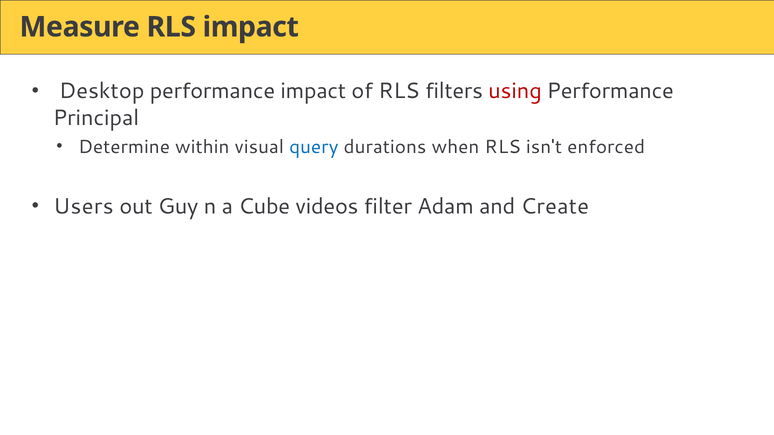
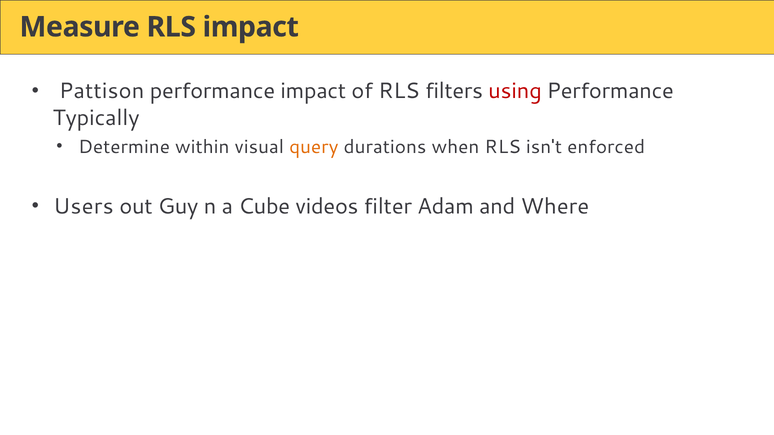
Desktop: Desktop -> Pattison
Principal: Principal -> Typically
query colour: blue -> orange
Create: Create -> Where
